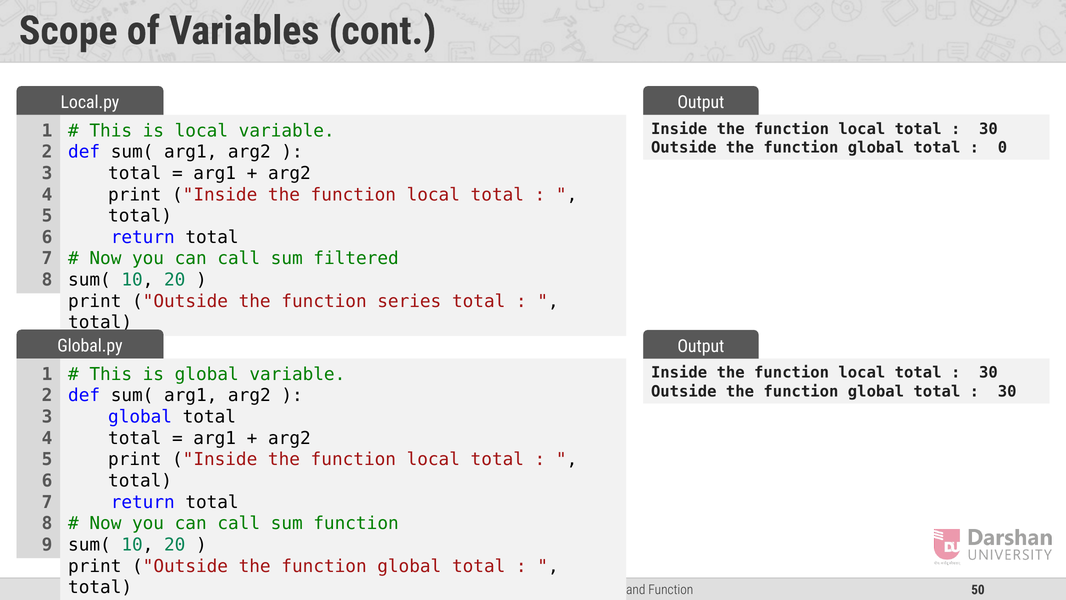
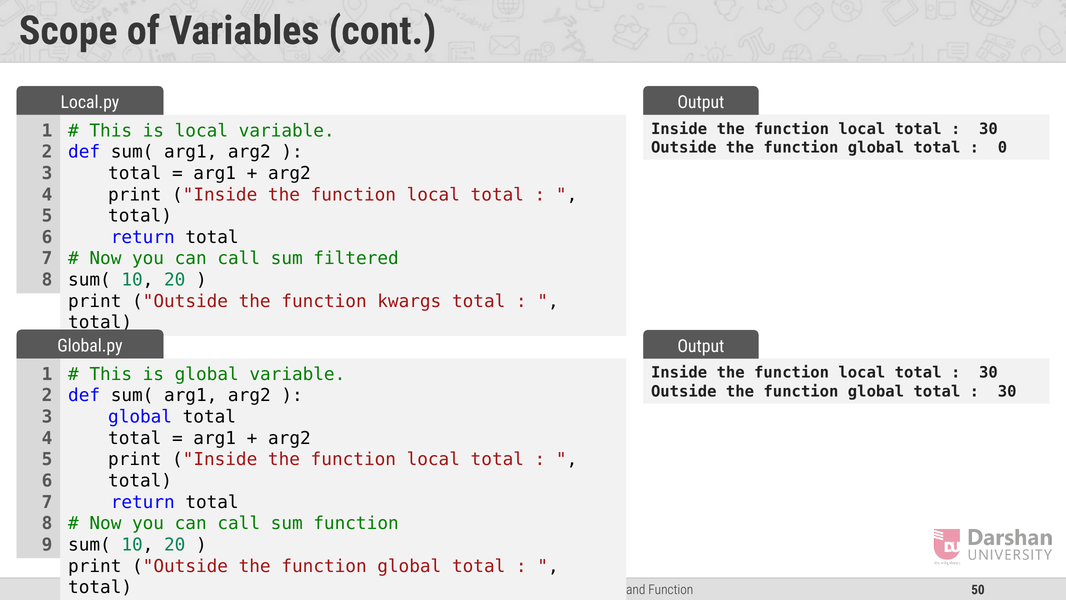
series: series -> kwargs
